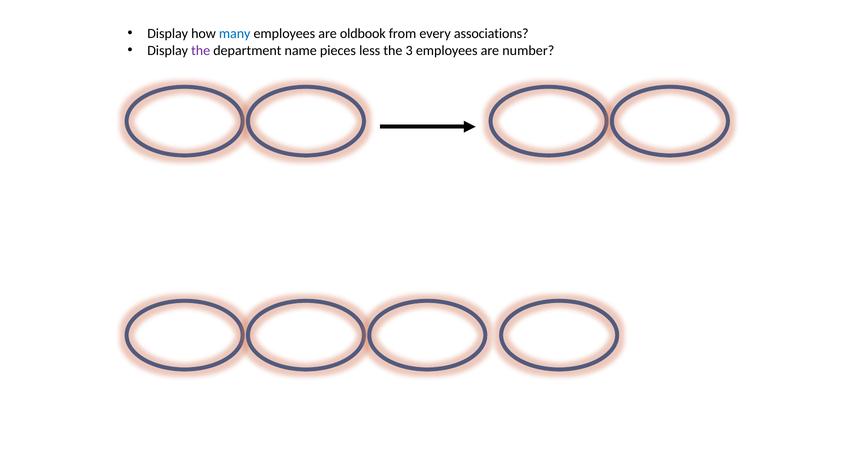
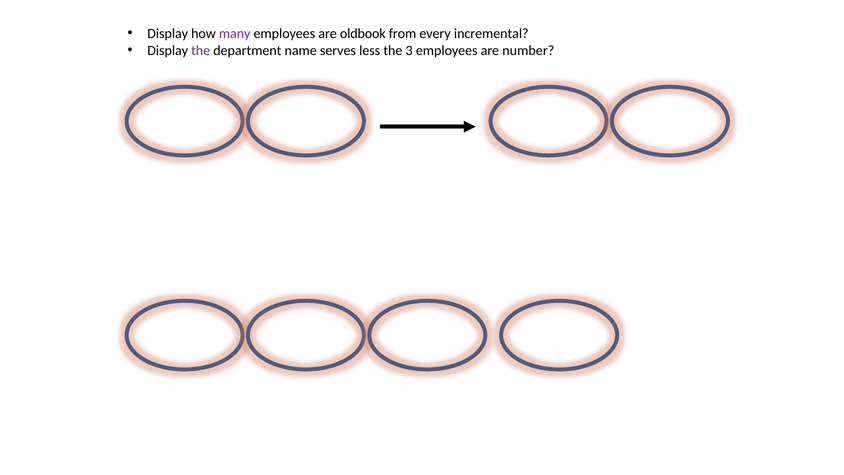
many colour: blue -> purple
associations: associations -> incremental
pieces: pieces -> serves
